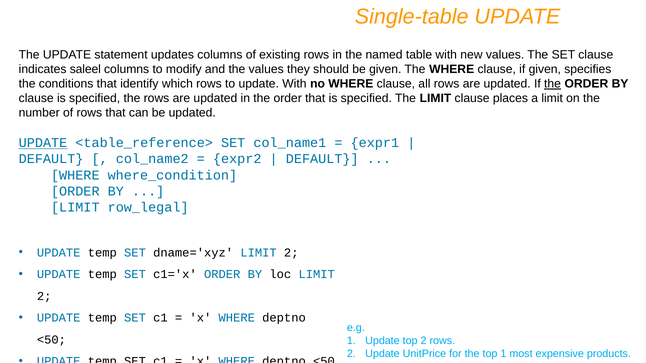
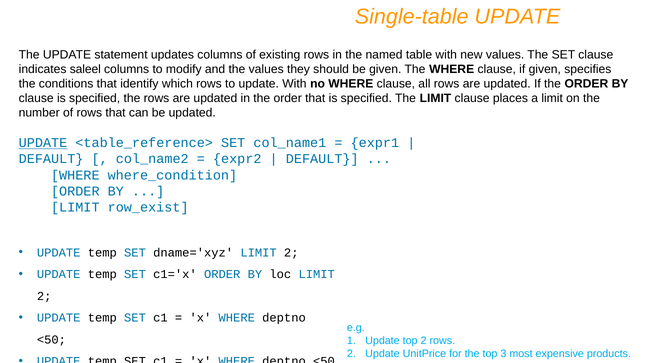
the at (553, 84) underline: present -> none
row_legal: row_legal -> row_exist
top 1: 1 -> 3
